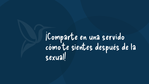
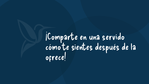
sexual: sexual -> ofrece
